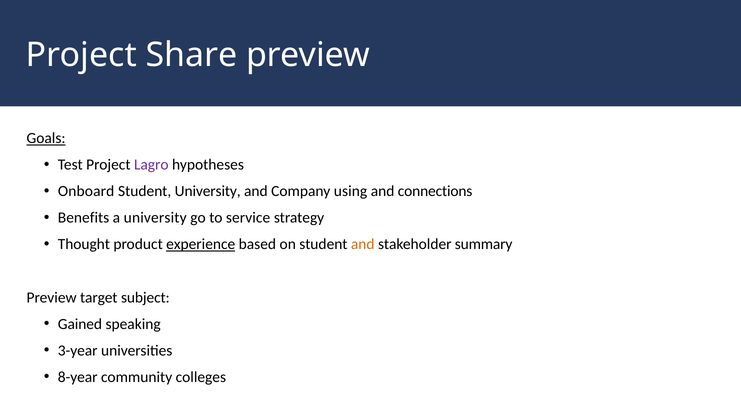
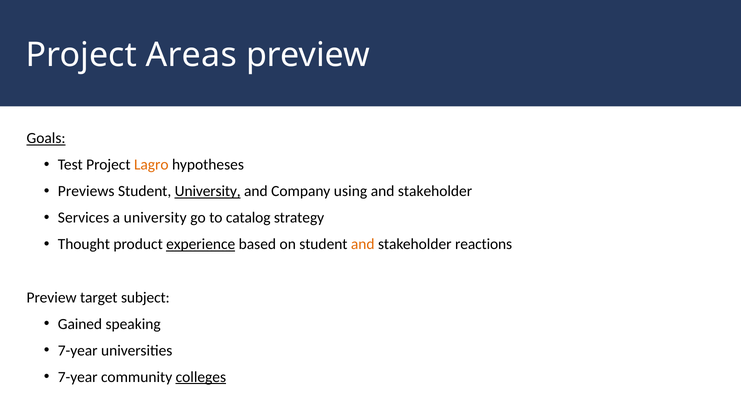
Share: Share -> Areas
Lagro colour: purple -> orange
Onboard: Onboard -> Previews
University at (208, 191) underline: none -> present
connections at (435, 191): connections -> stakeholder
Benefits: Benefits -> Services
service: service -> catalog
summary: summary -> reactions
3-year at (78, 350): 3-year -> 7-year
8-year at (78, 377): 8-year -> 7-year
colleges underline: none -> present
